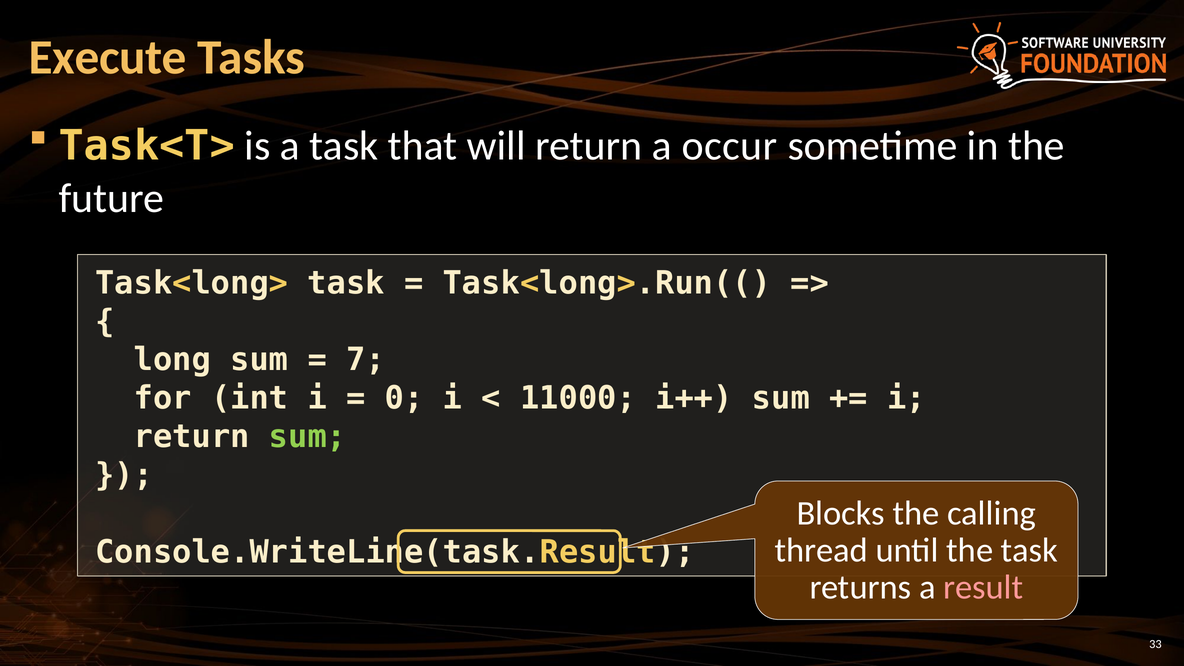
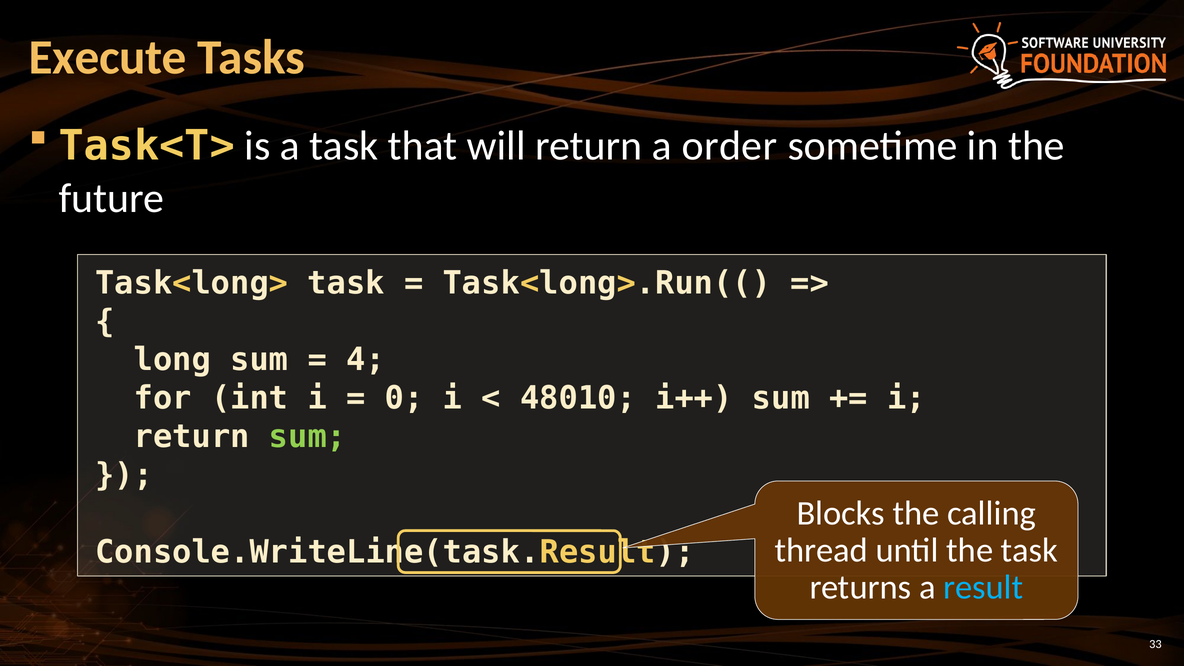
occur: occur -> order
7: 7 -> 4
11000: 11000 -> 48010
result colour: pink -> light blue
